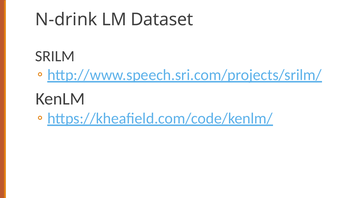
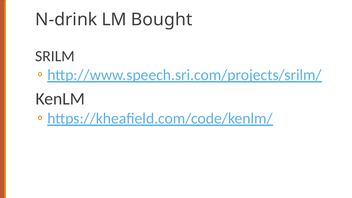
Dataset: Dataset -> Bought
